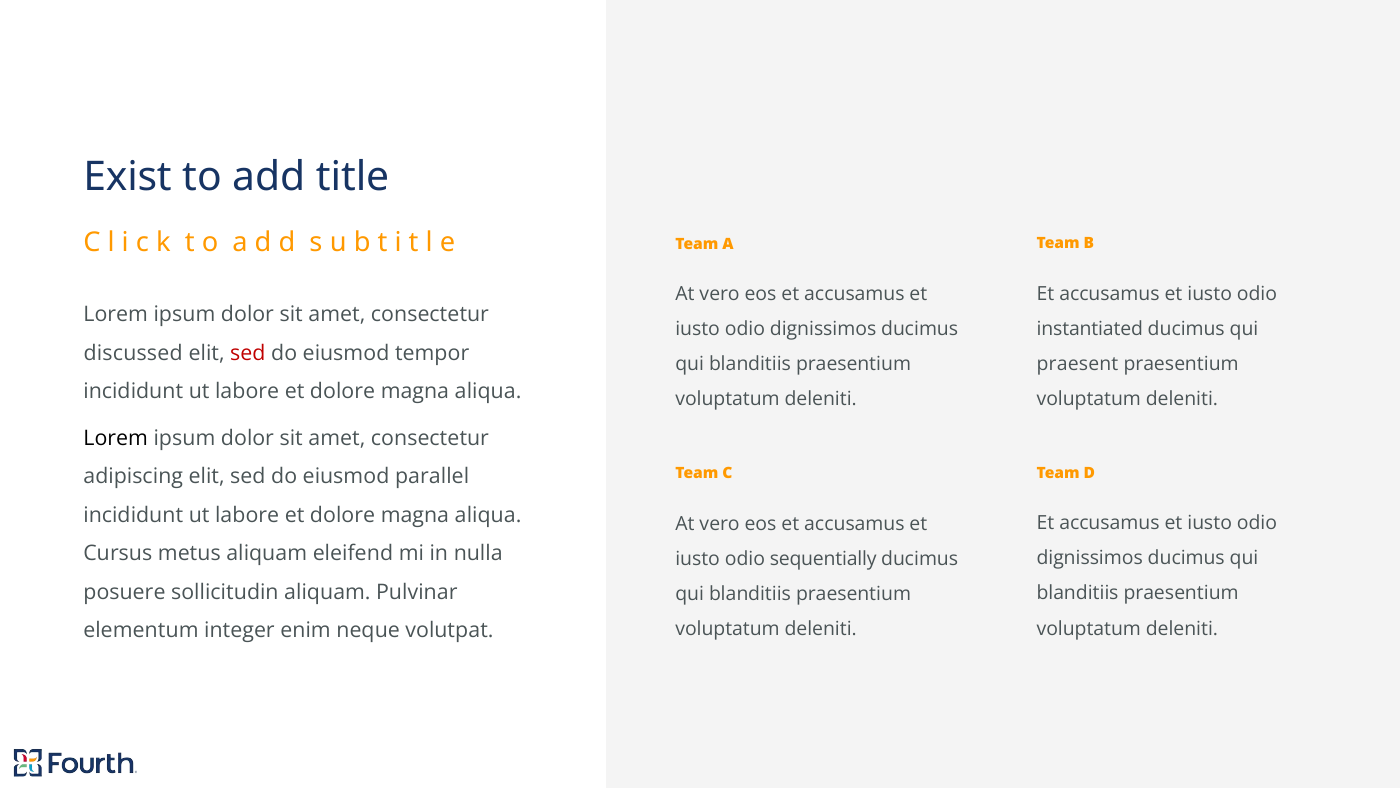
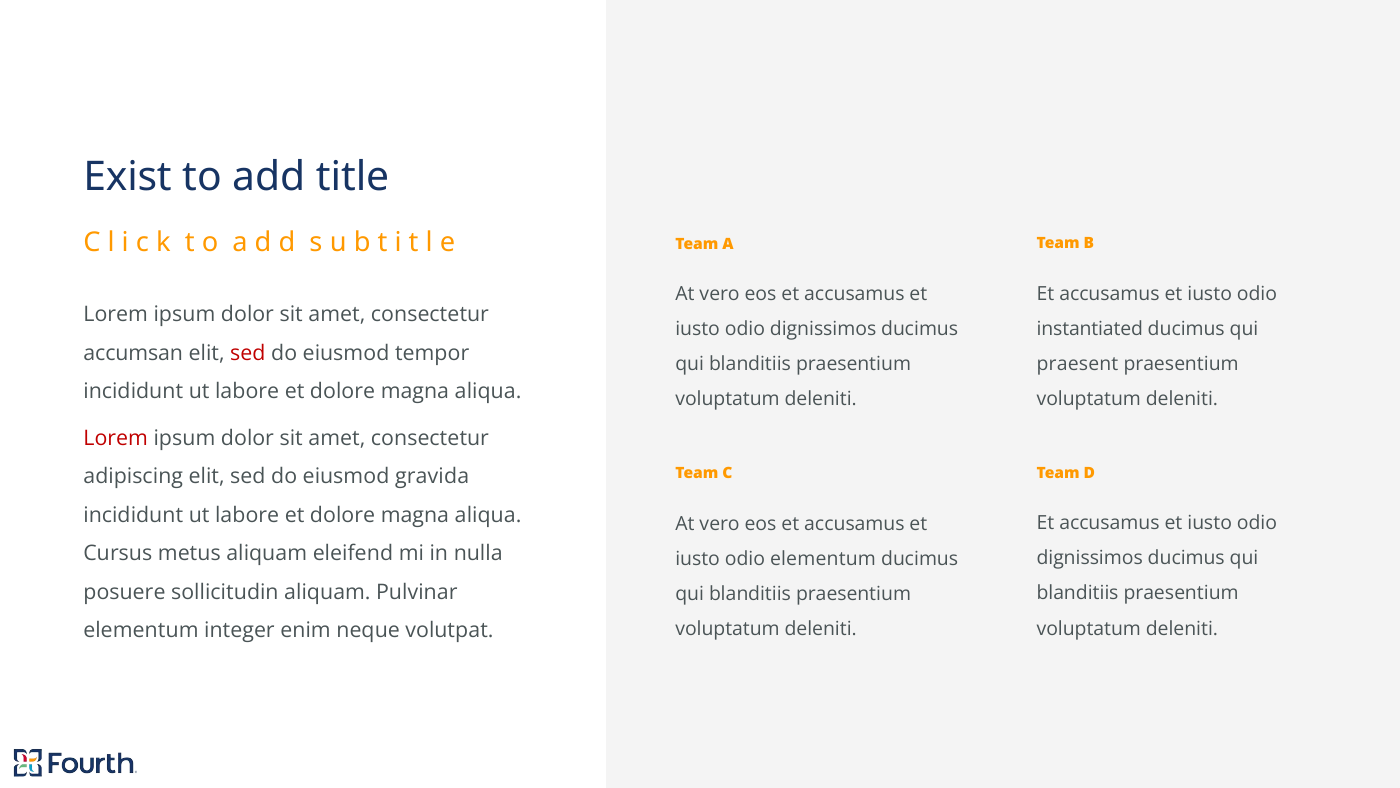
discussed: discussed -> accumsan
Lorem at (116, 438) colour: black -> red
parallel: parallel -> gravida
odio sequentially: sequentially -> elementum
